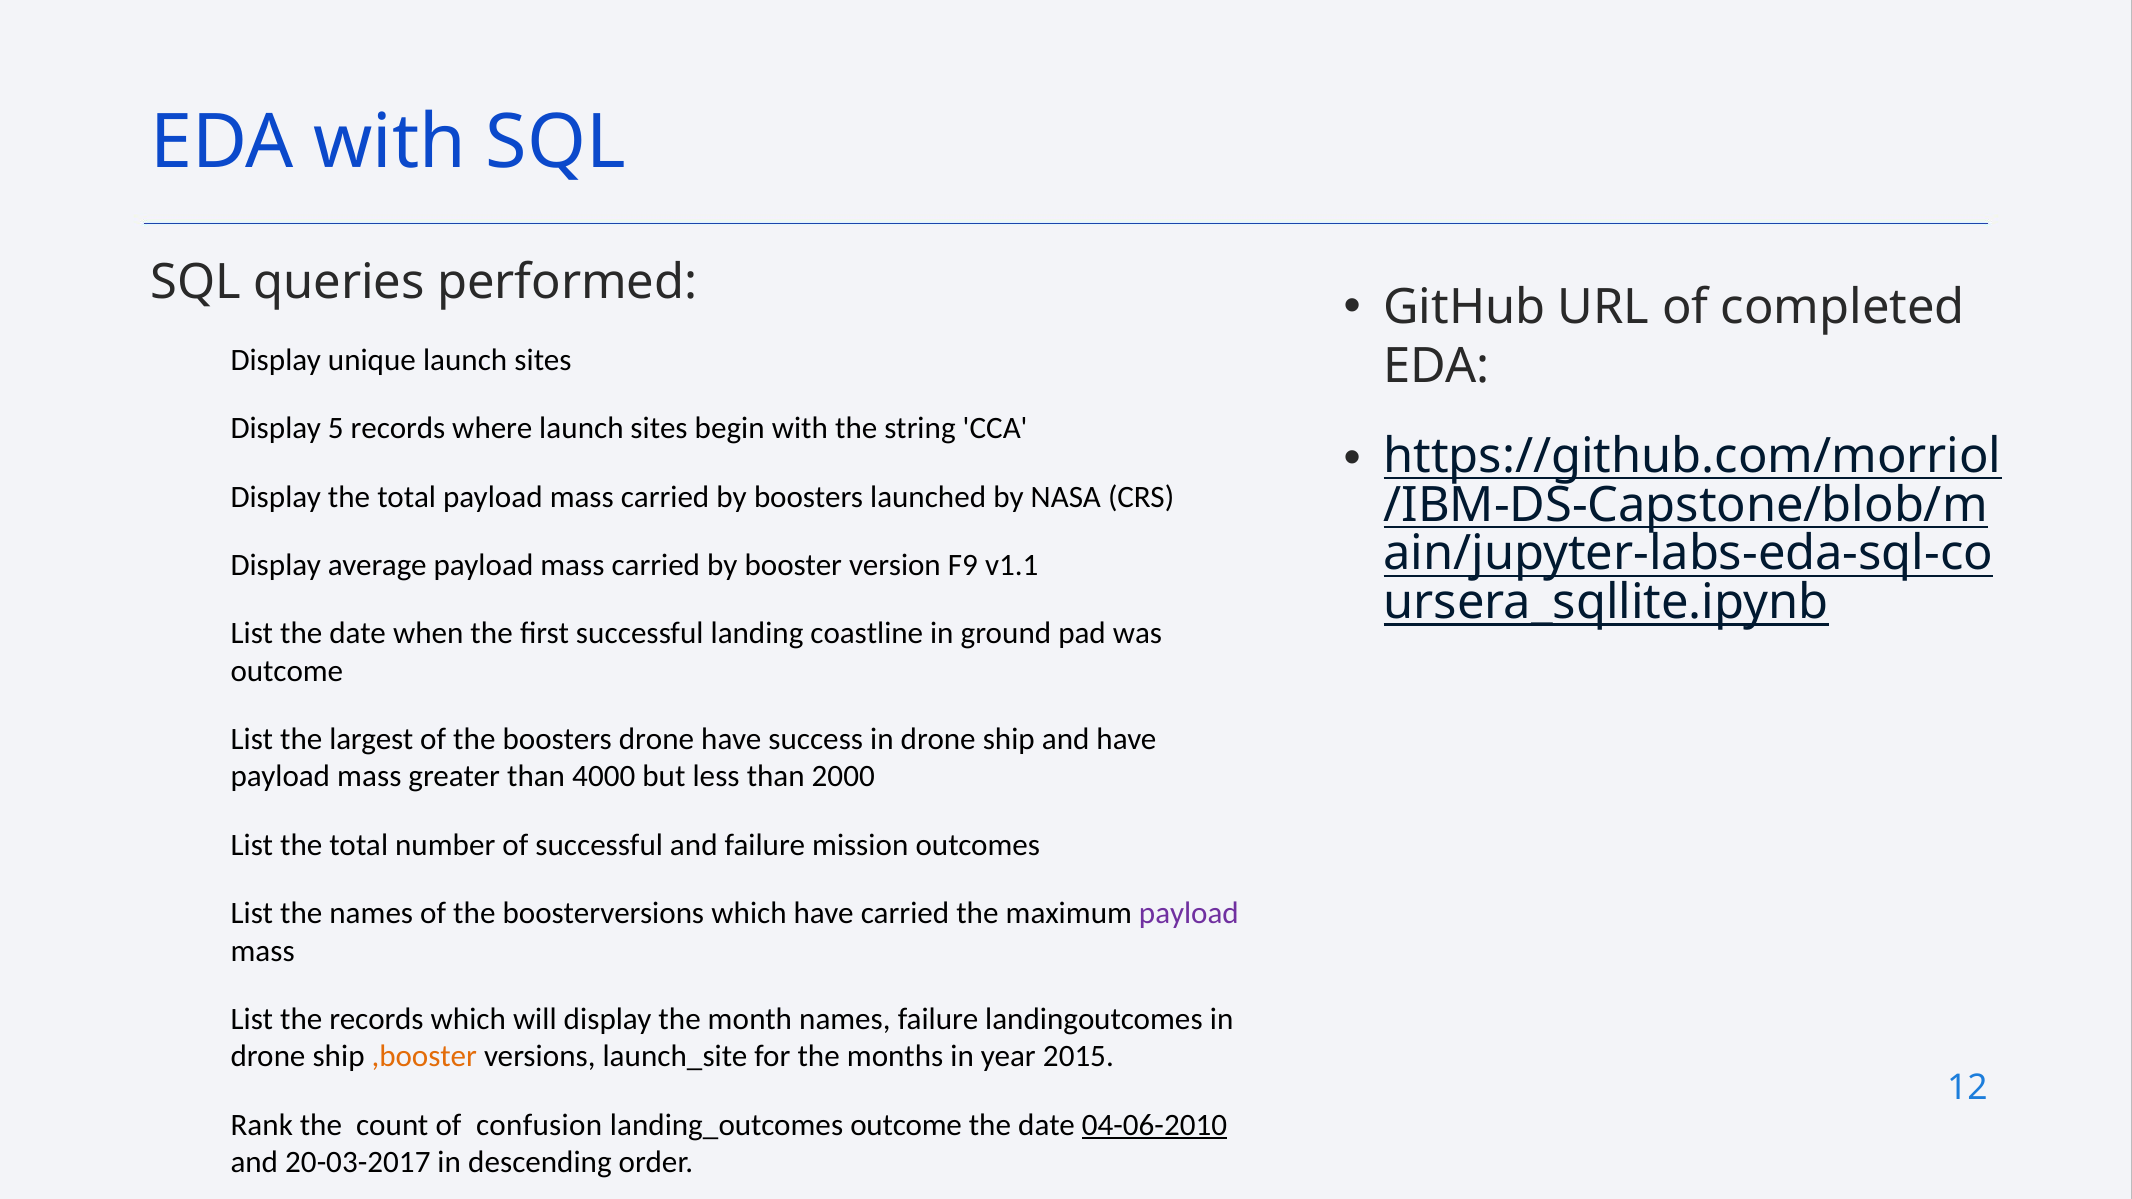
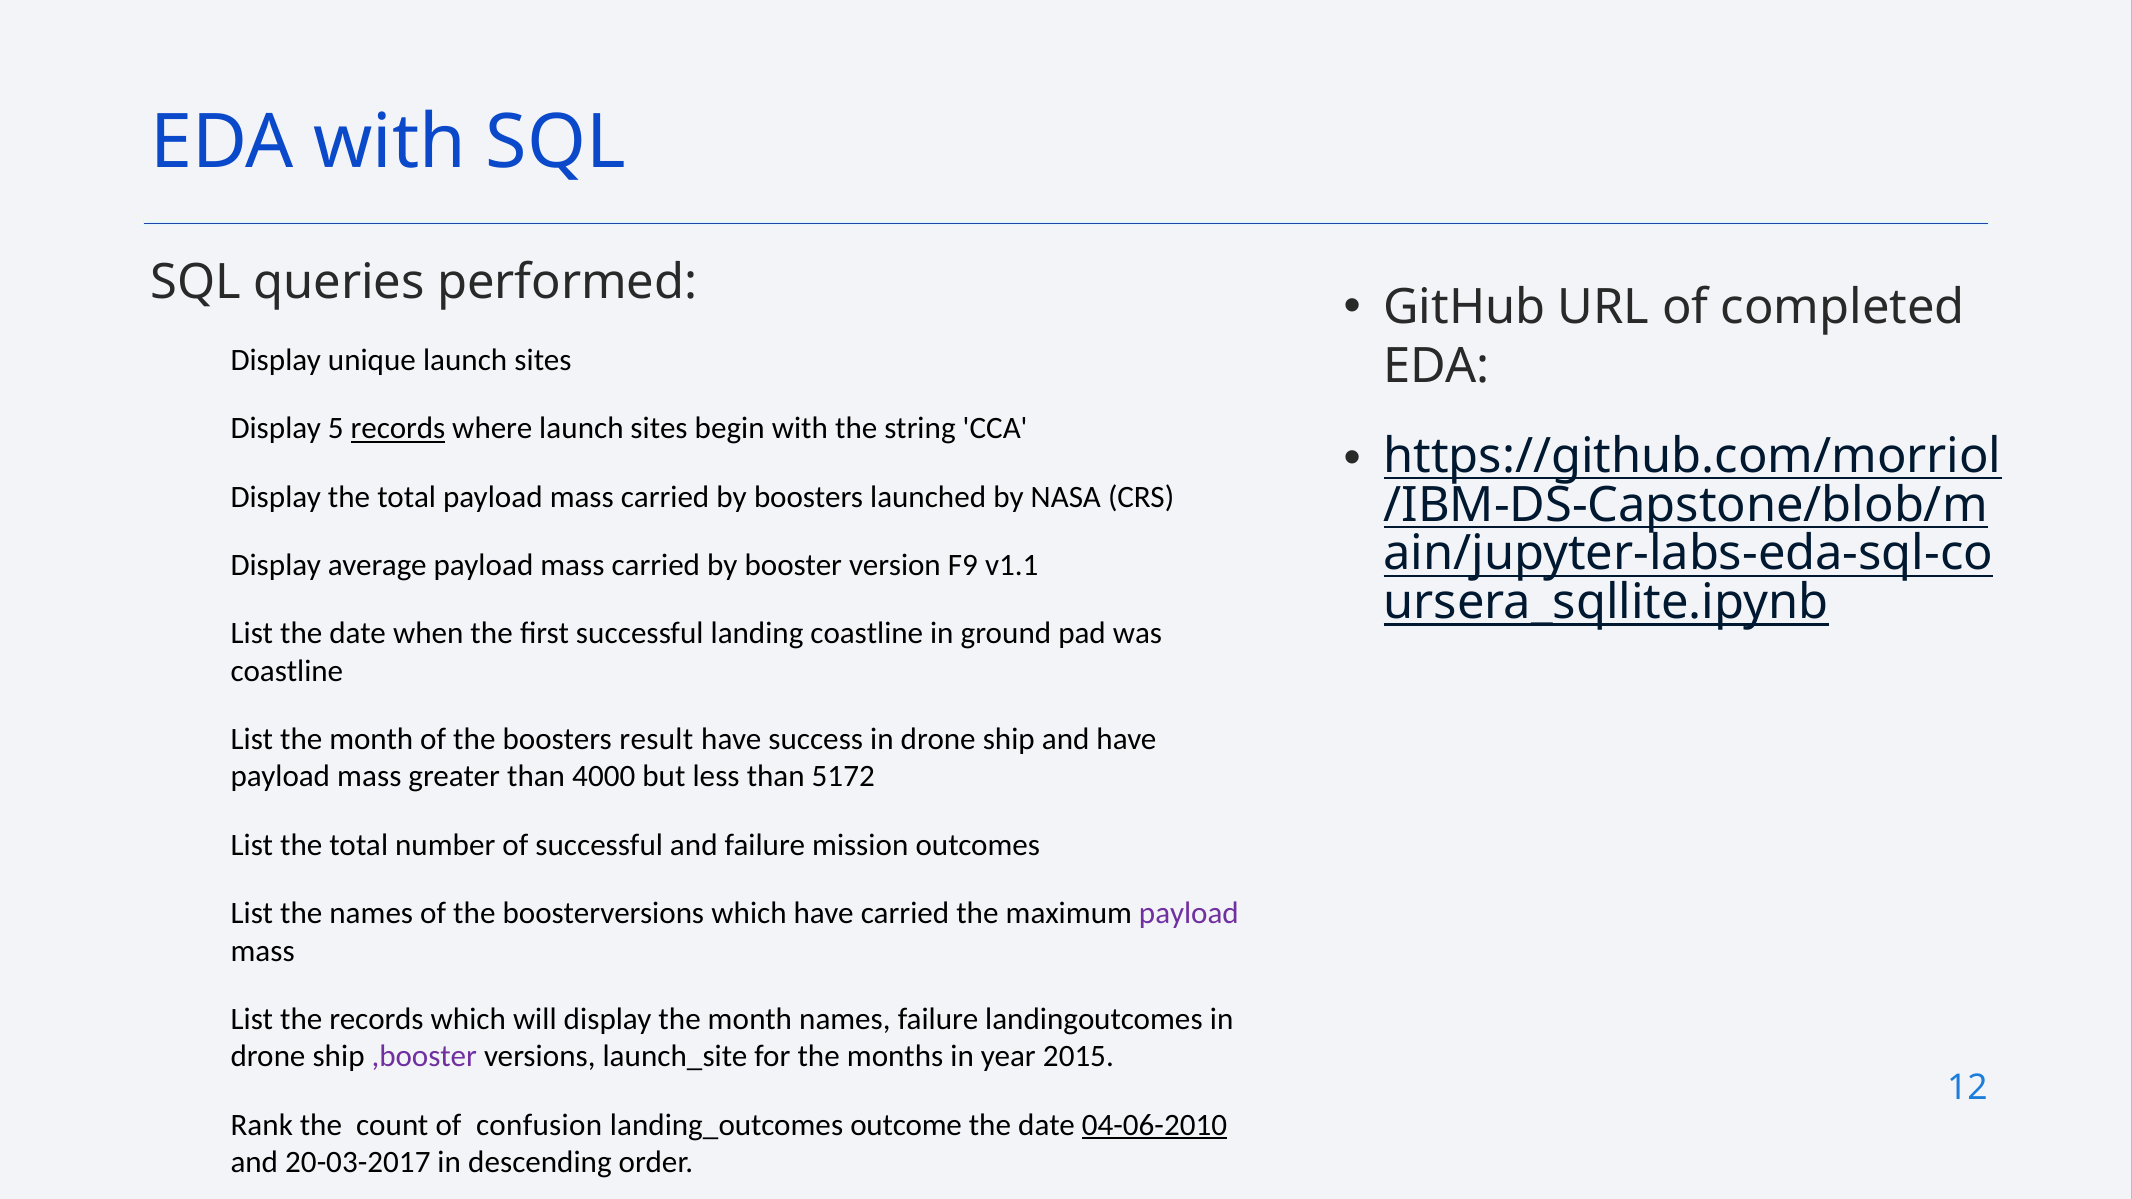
records at (398, 428) underline: none -> present
outcome at (287, 671): outcome -> coastline
List the largest: largest -> month
boosters drone: drone -> result
2000: 2000 -> 5172
,booster colour: orange -> purple
